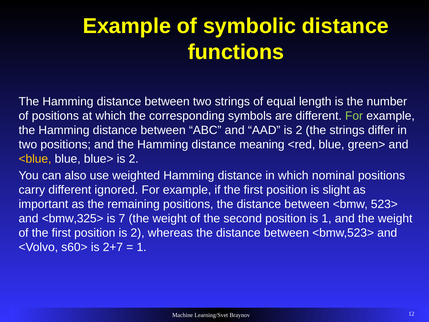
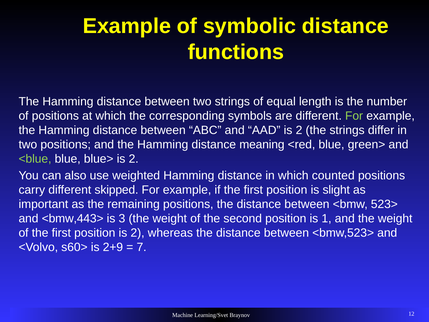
<blue colour: yellow -> light green
nominal: nominal -> counted
ignored: ignored -> skipped
<bmw,325>: <bmw,325> -> <bmw,443>
7: 7 -> 3
2+7: 2+7 -> 2+9
1 at (142, 247): 1 -> 7
